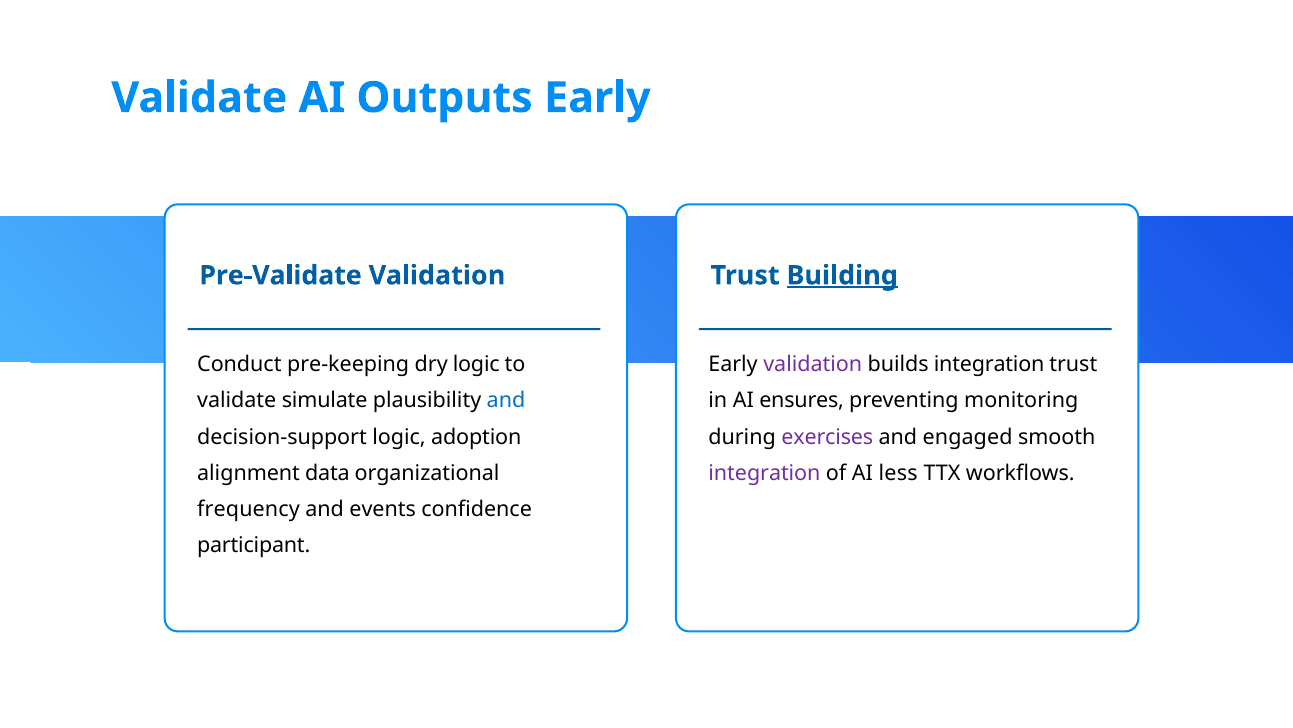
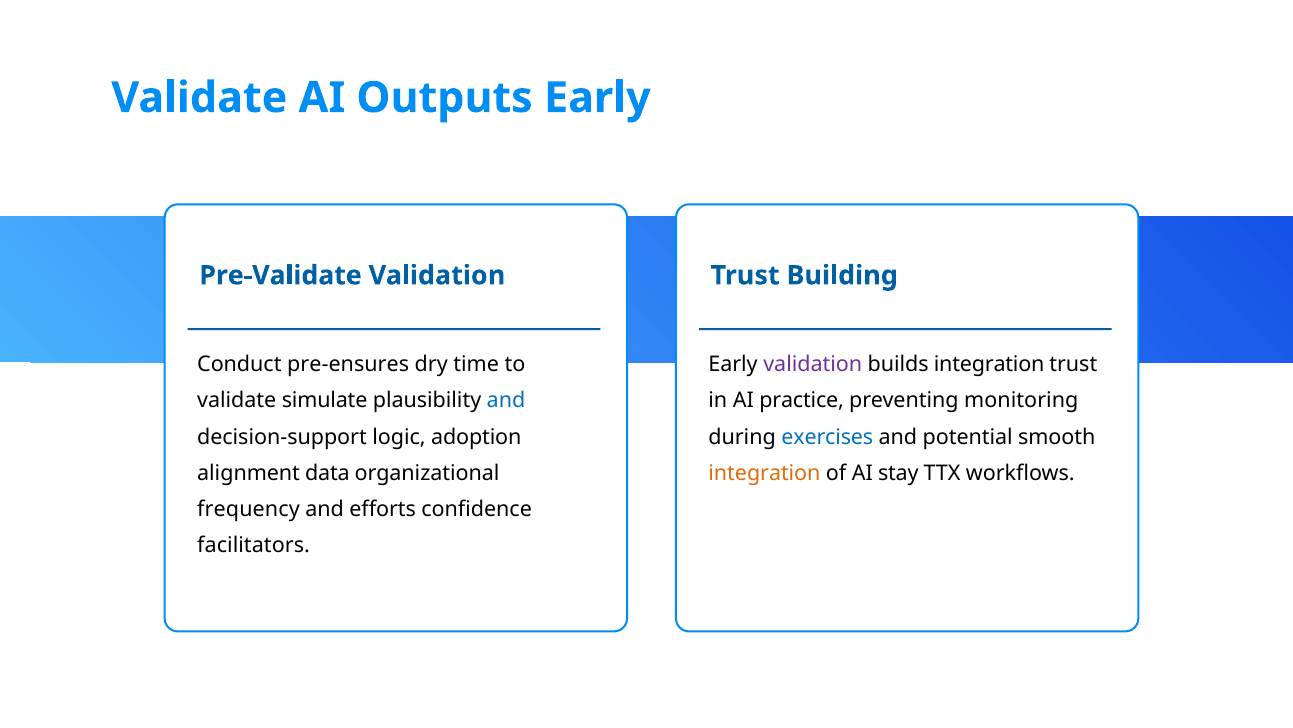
Building underline: present -> none
pre-keeping: pre-keeping -> pre-ensures
dry logic: logic -> time
ensures: ensures -> practice
exercises colour: purple -> blue
engaged: engaged -> potential
integration at (764, 473) colour: purple -> orange
less: less -> stay
events: events -> efforts
participant: participant -> facilitators
